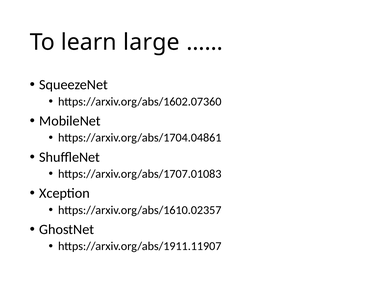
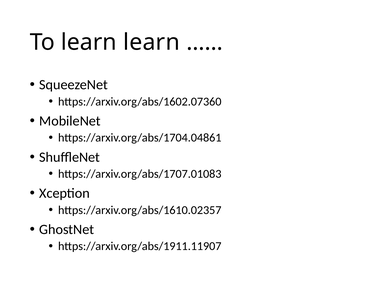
learn large: large -> learn
